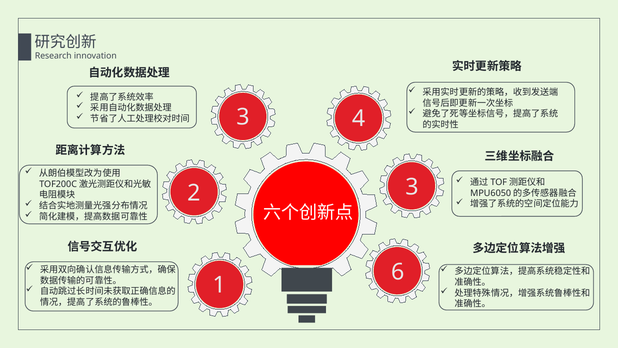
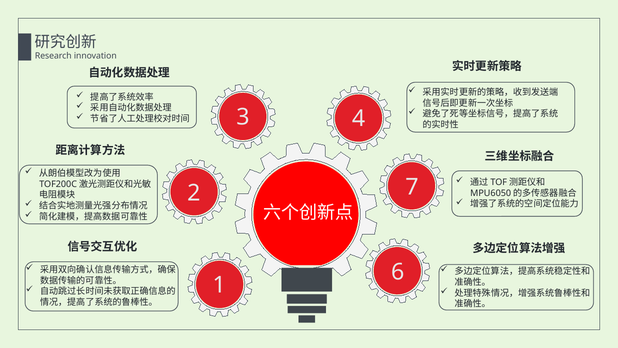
2 3: 3 -> 7
